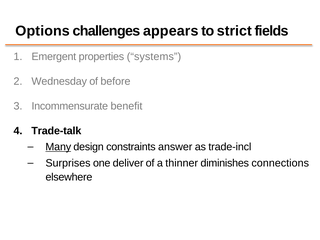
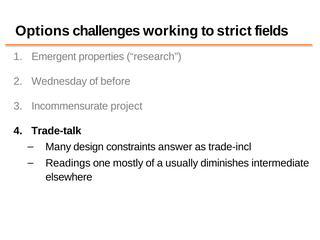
appears: appears -> working
systems: systems -> research
benefit: benefit -> project
Many underline: present -> none
Surprises: Surprises -> Readings
deliver: deliver -> mostly
thinner: thinner -> usually
connections: connections -> intermediate
